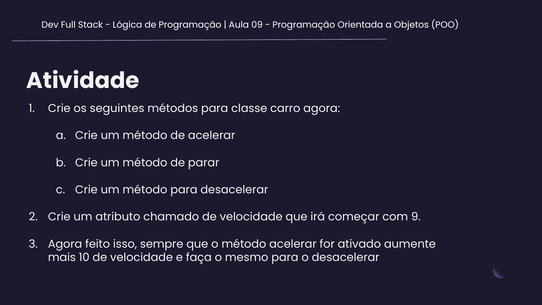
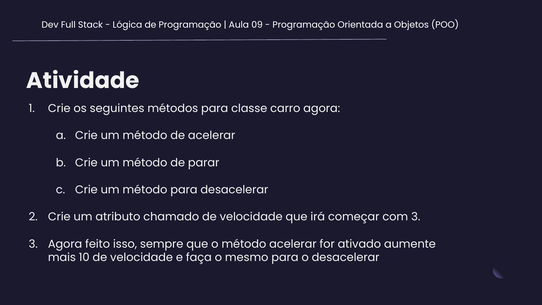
com 9: 9 -> 3
